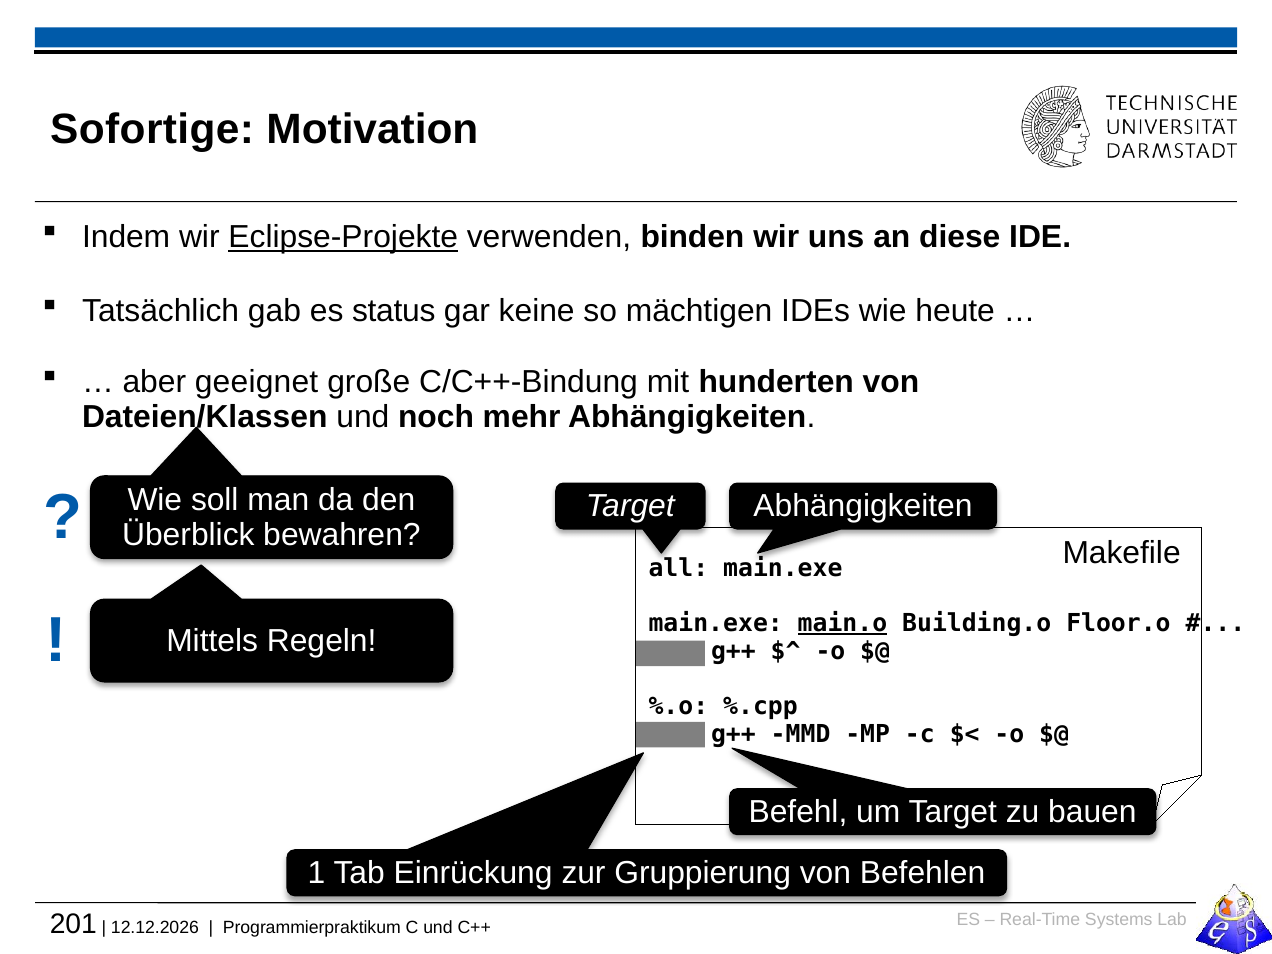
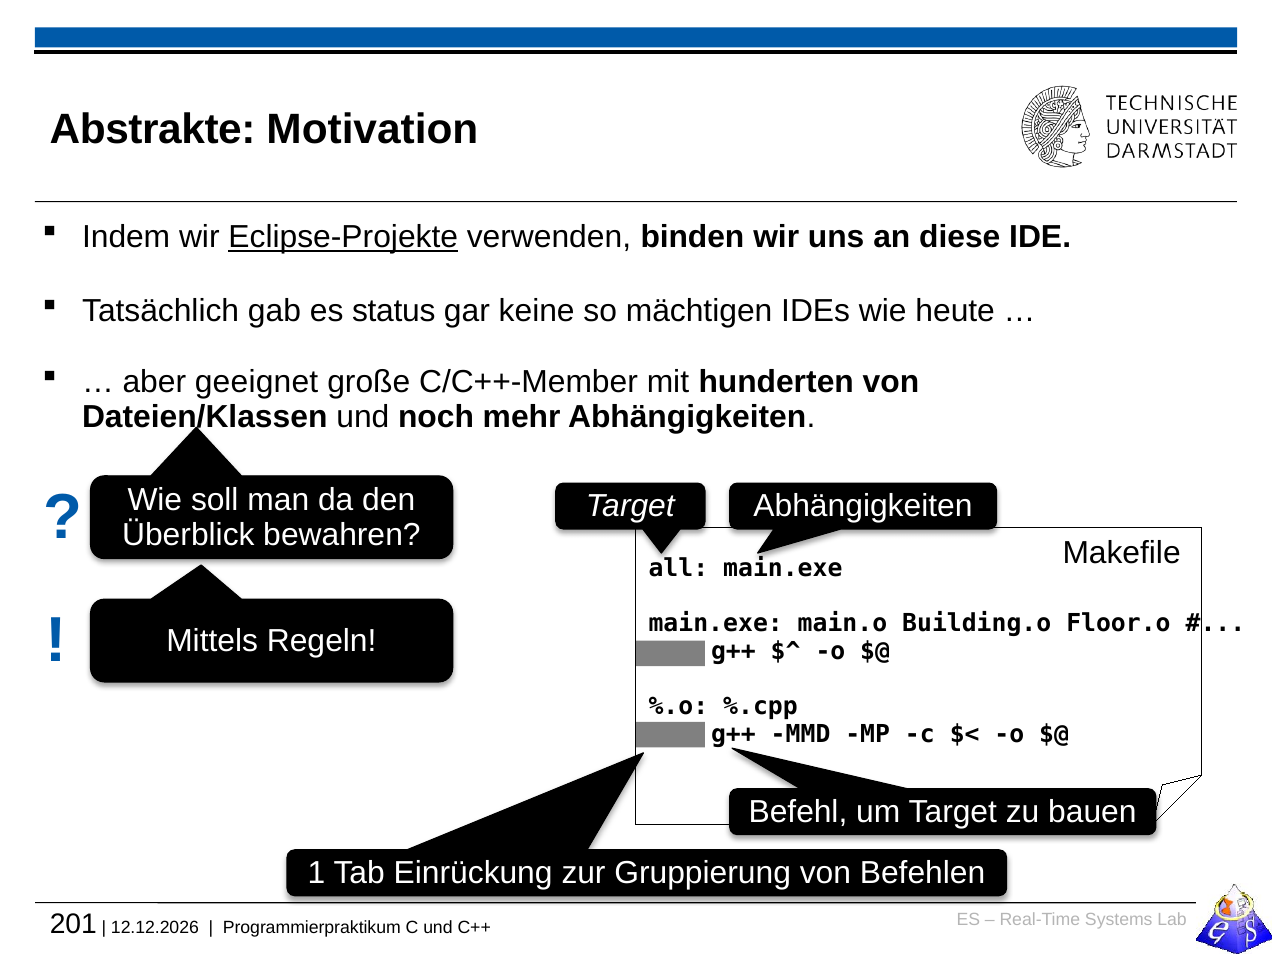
Sofortige: Sofortige -> Abstrakte
C/C++-Bindung: C/C++-Bindung -> C/C++-Member
main.o underline: present -> none
